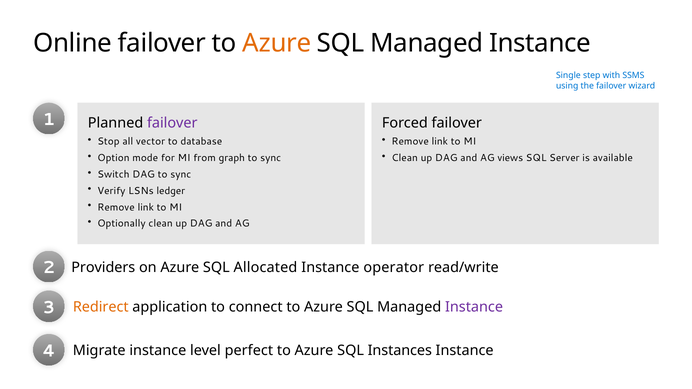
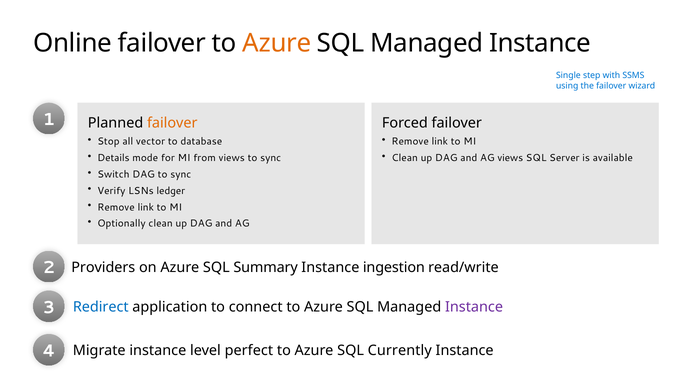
failover at (172, 123) colour: purple -> orange
Option: Option -> Details
from graph: graph -> views
Allocated: Allocated -> Summary
operator: operator -> ingestion
Redirect colour: orange -> blue
Instances: Instances -> Currently
